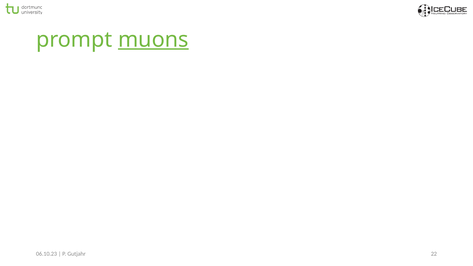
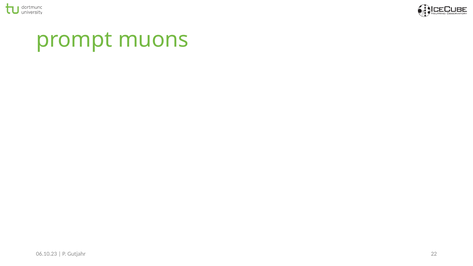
muons underline: present -> none
